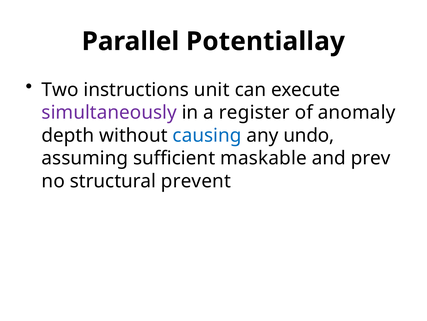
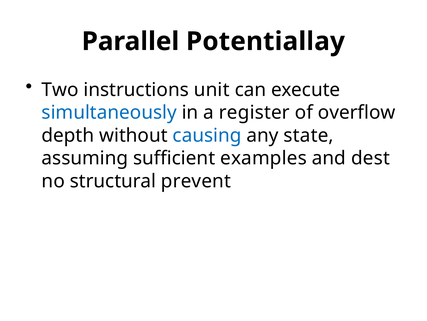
simultaneously colour: purple -> blue
anomaly: anomaly -> overflow
undo: undo -> state
maskable: maskable -> examples
prev: prev -> dest
